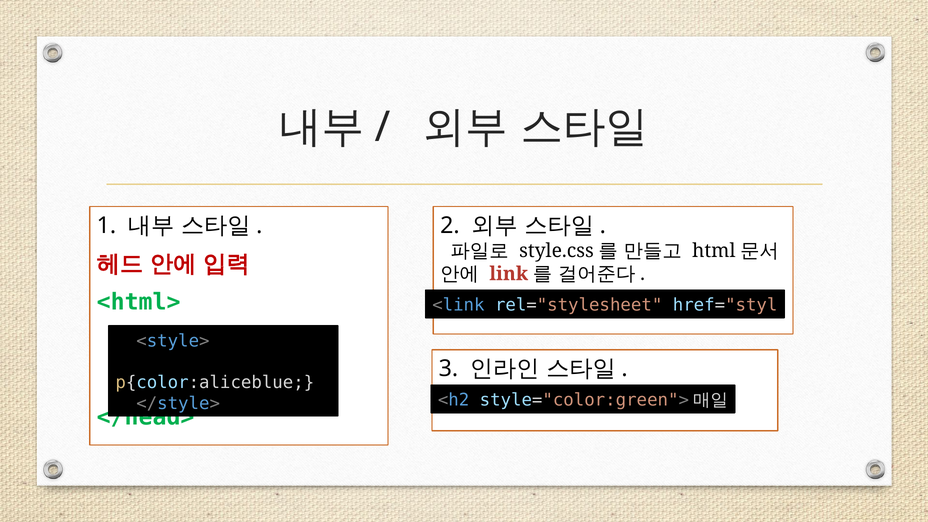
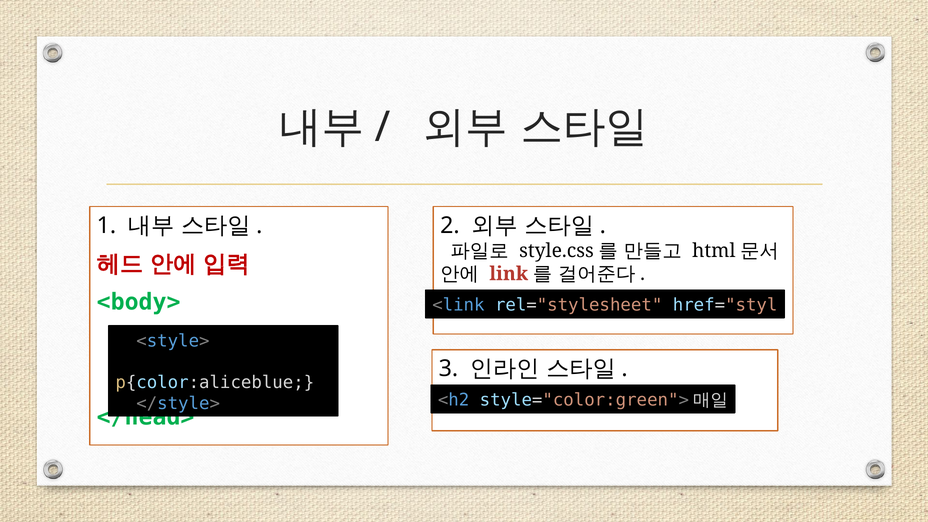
<html>: <html> -> <body>
